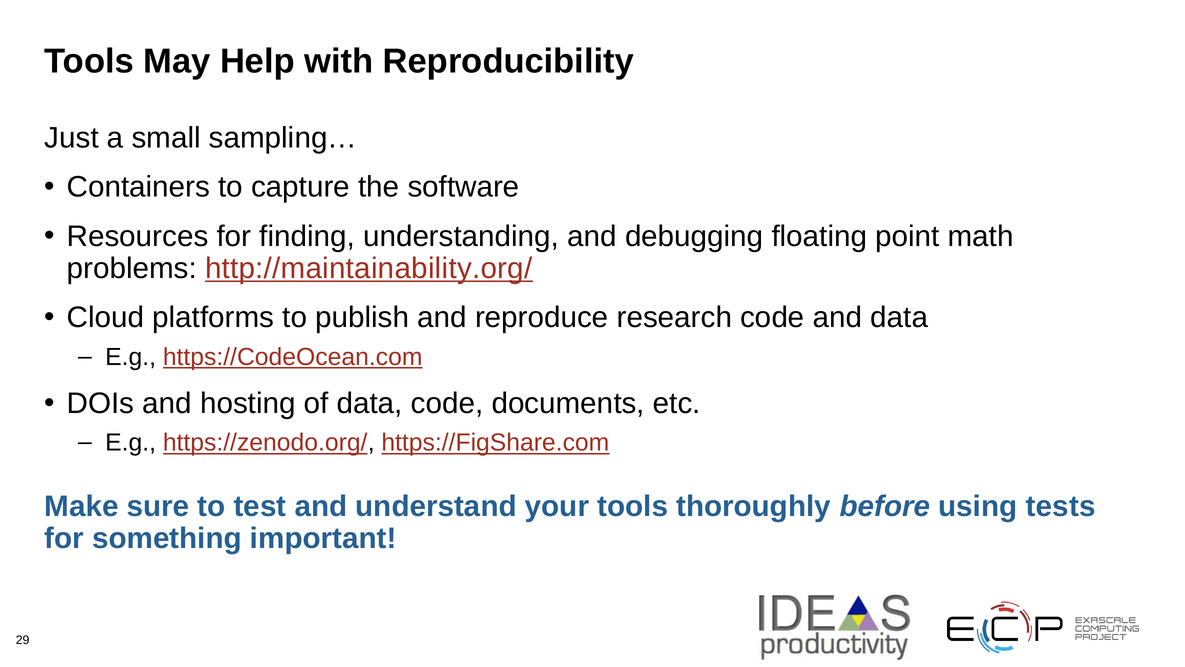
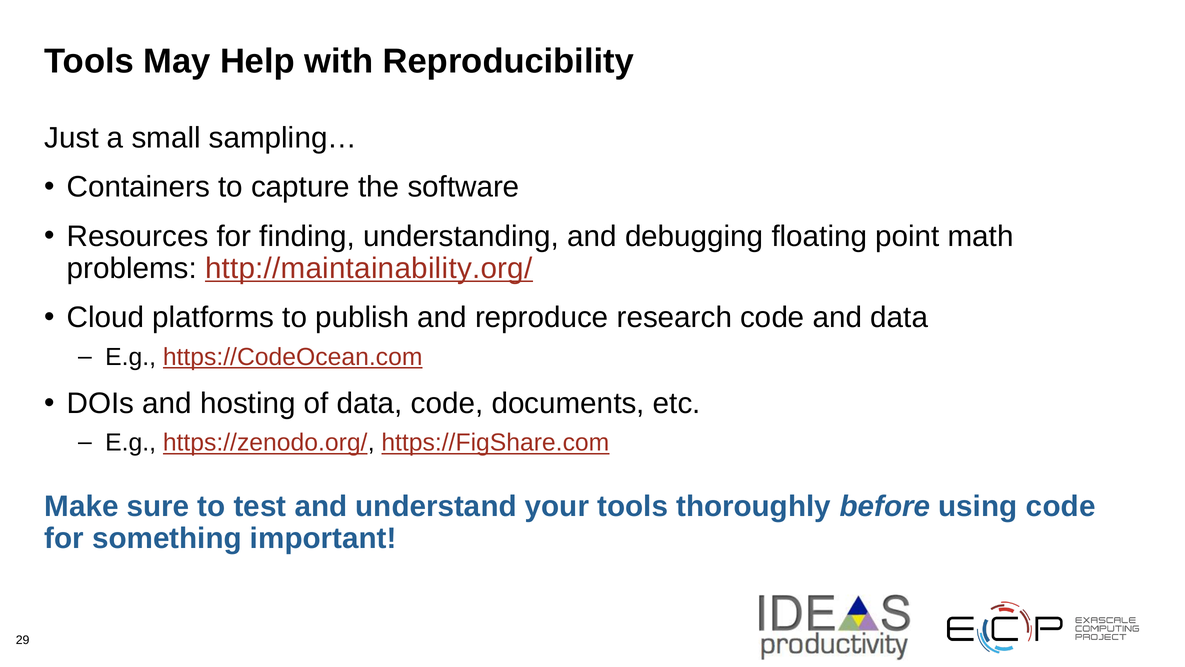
using tests: tests -> code
